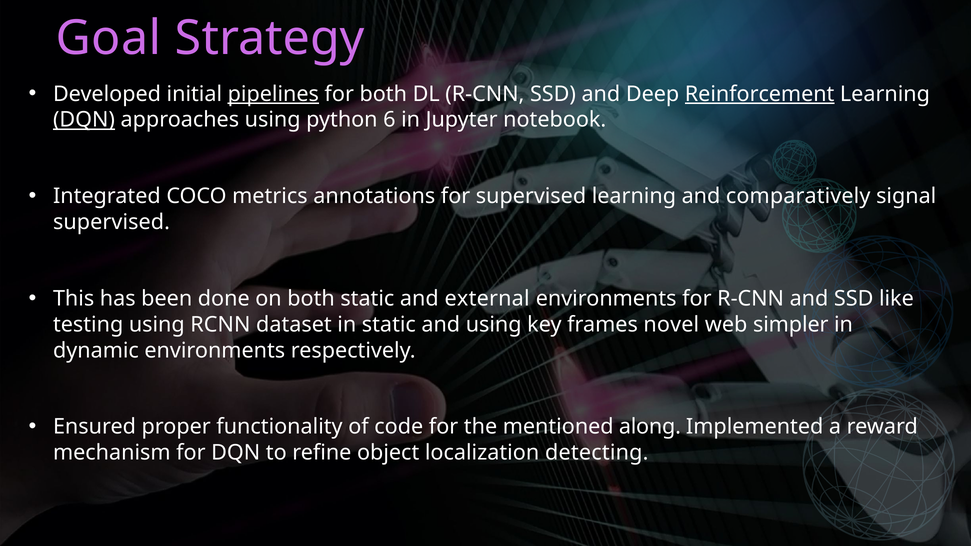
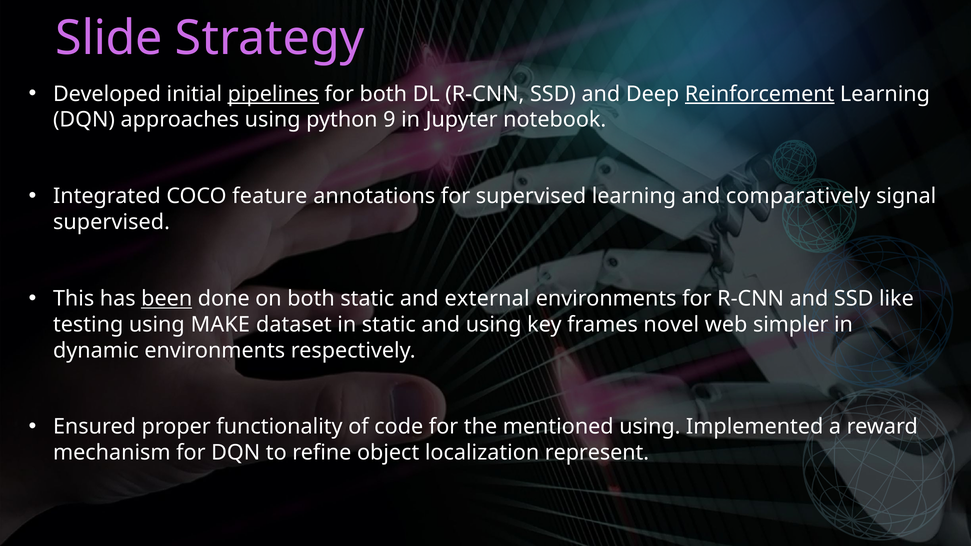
Goal: Goal -> Slide
DQN at (84, 120) underline: present -> none
6: 6 -> 9
metrics: metrics -> feature
been underline: none -> present
RCNN: RCNN -> MAKE
mentioned along: along -> using
detecting: detecting -> represent
